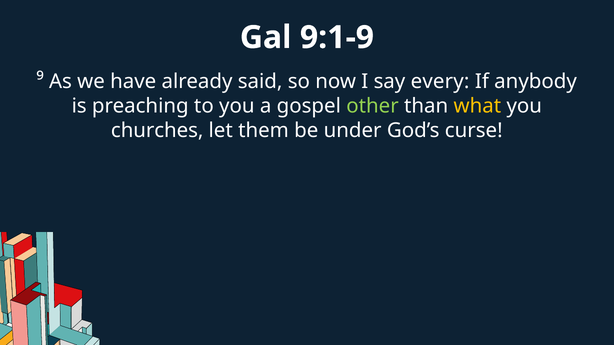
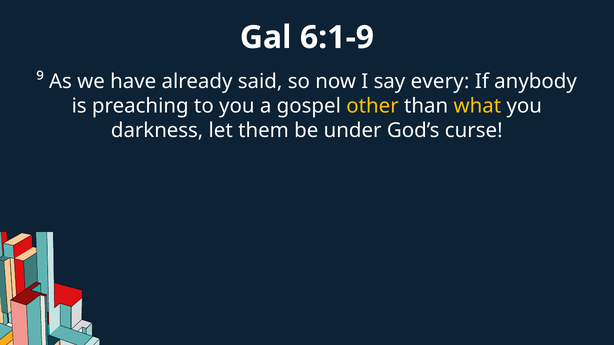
9:1-9: 9:1-9 -> 6:1-9
other colour: light green -> yellow
churches: churches -> darkness
